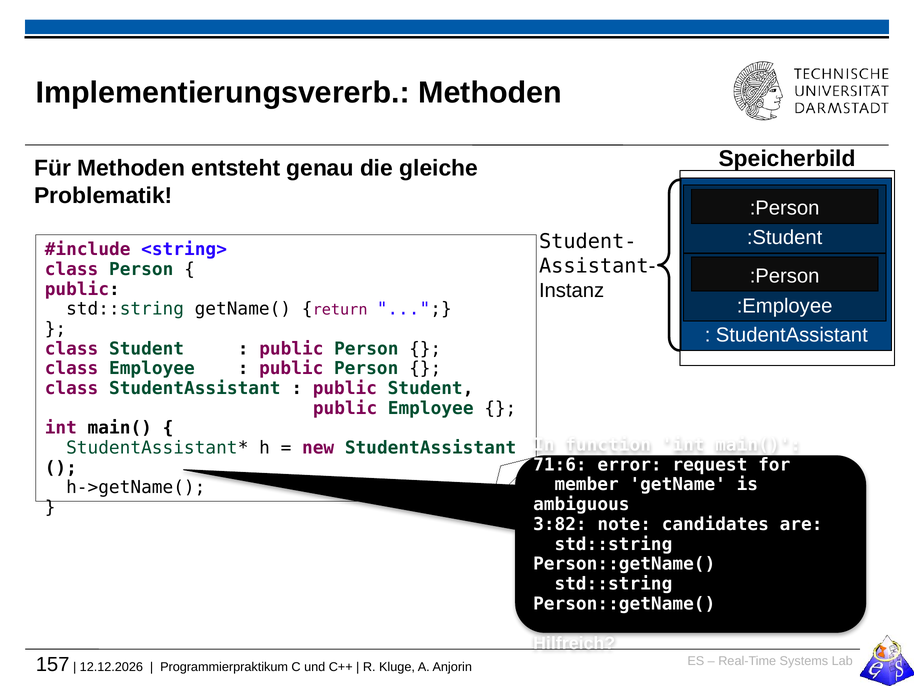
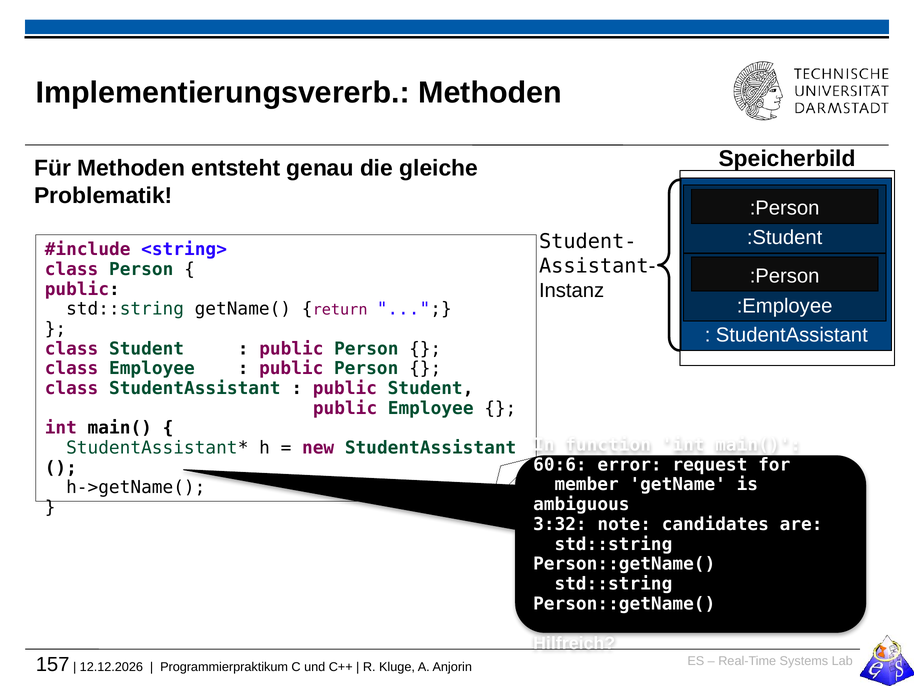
71:6: 71:6 -> 60:6
3:82: 3:82 -> 3:32
